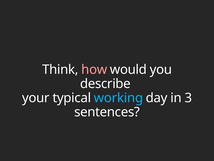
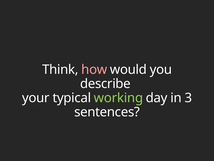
working colour: light blue -> light green
